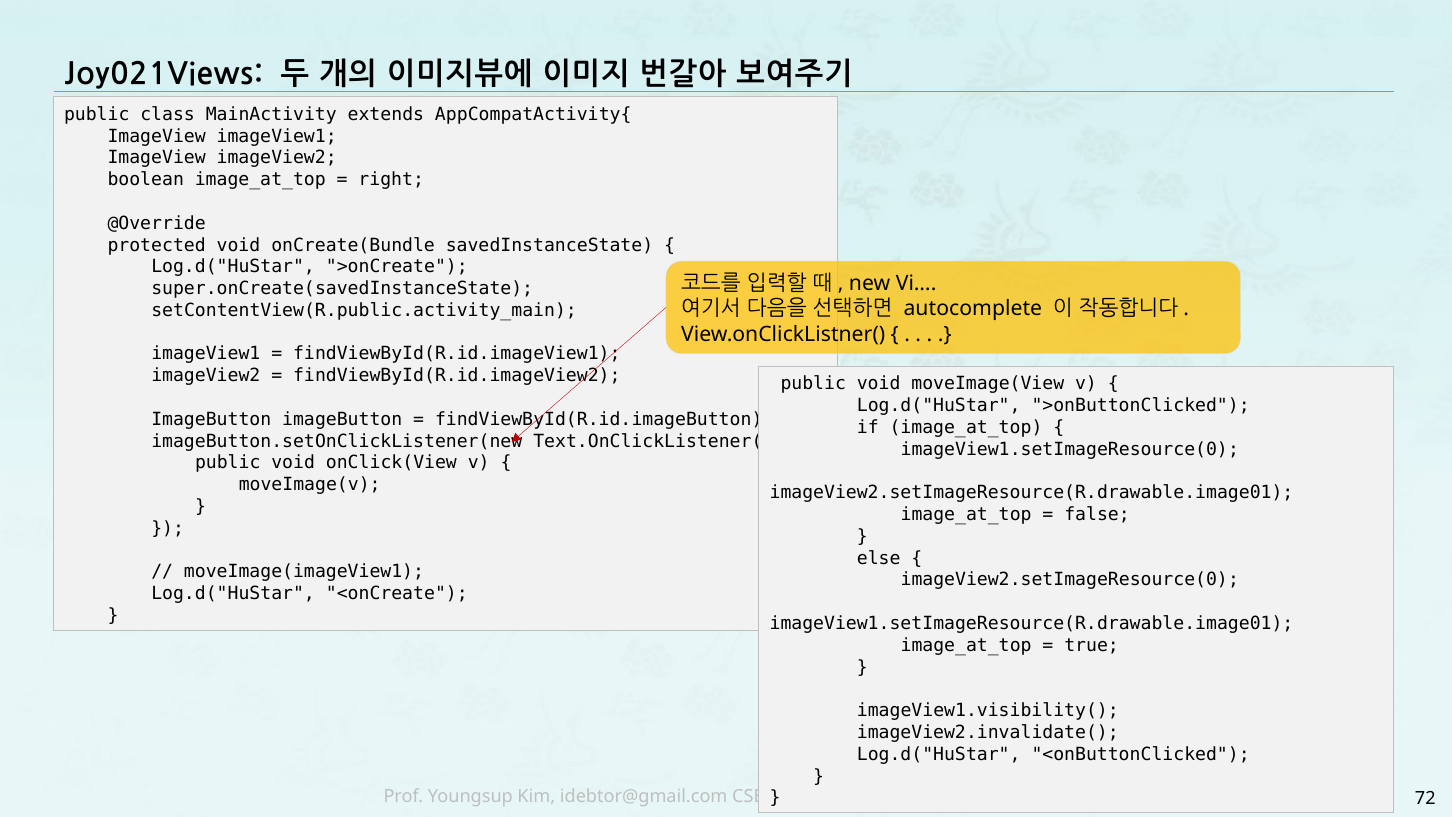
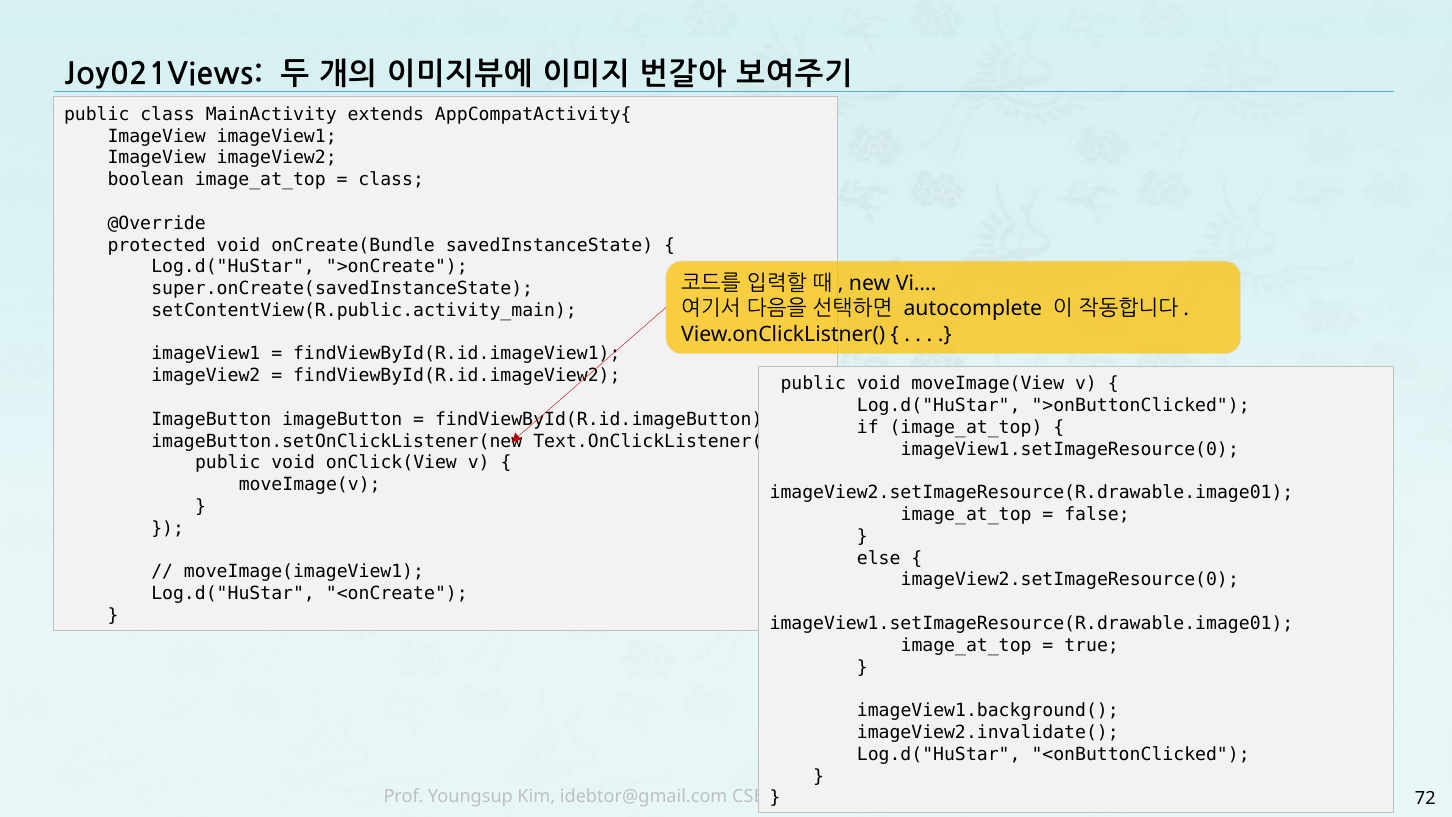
right at (391, 180): right -> class
imageView1.visibility(: imageView1.visibility( -> imageView1.background(
